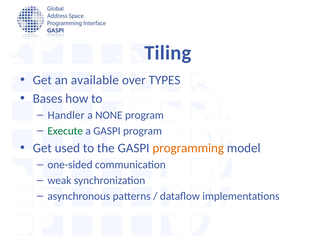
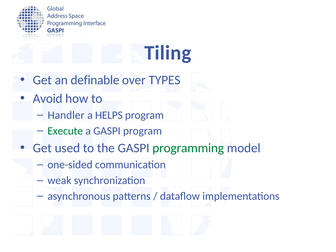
available: available -> definable
Bases: Bases -> Avoid
NONE: NONE -> HELPS
programming colour: orange -> green
